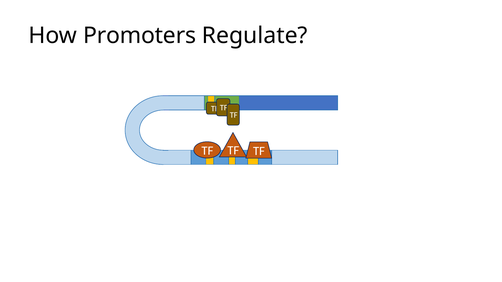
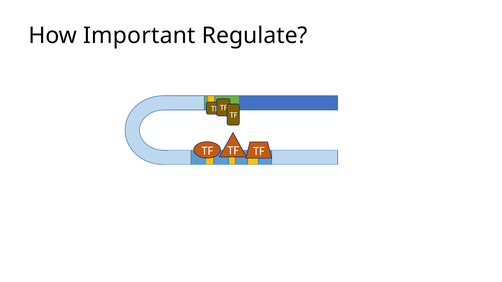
Promoters: Promoters -> Important
